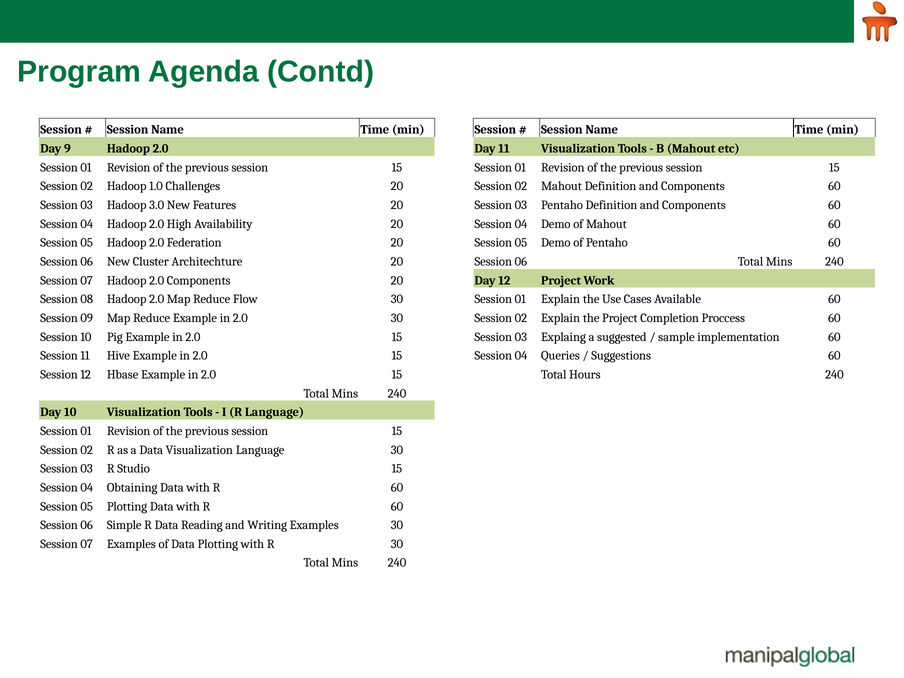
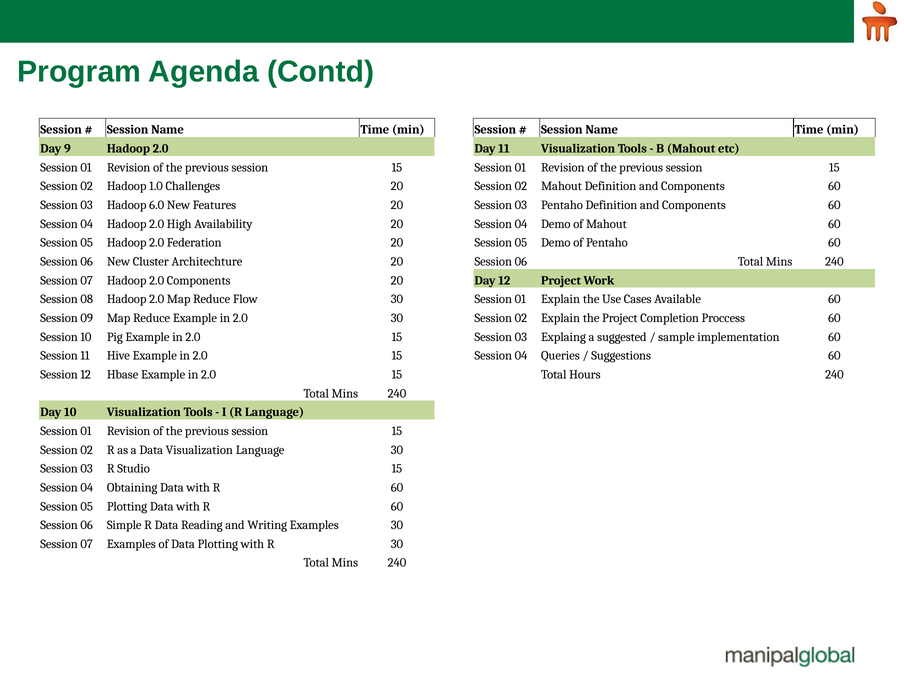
3.0: 3.0 -> 6.0
